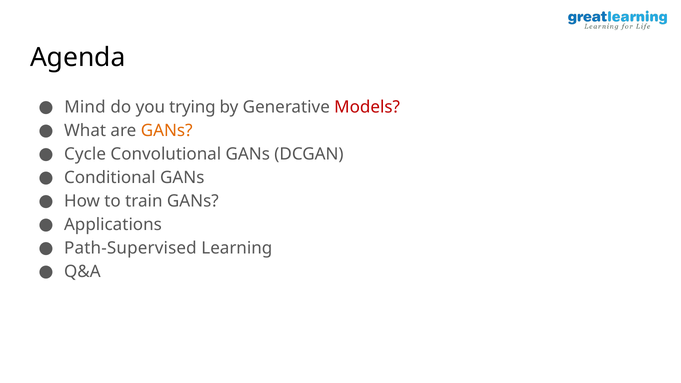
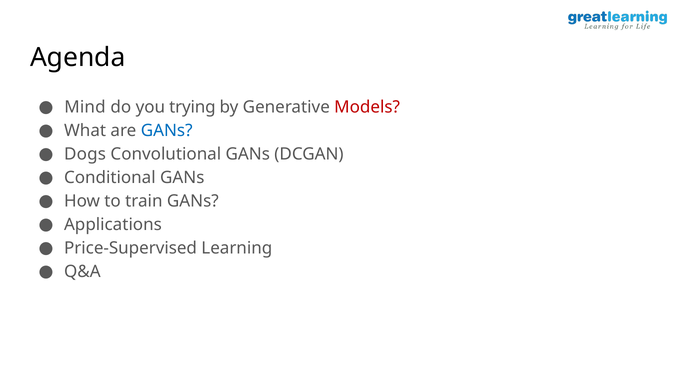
GANs at (167, 131) colour: orange -> blue
Cycle: Cycle -> Dogs
Path-Supervised: Path-Supervised -> Price-Supervised
